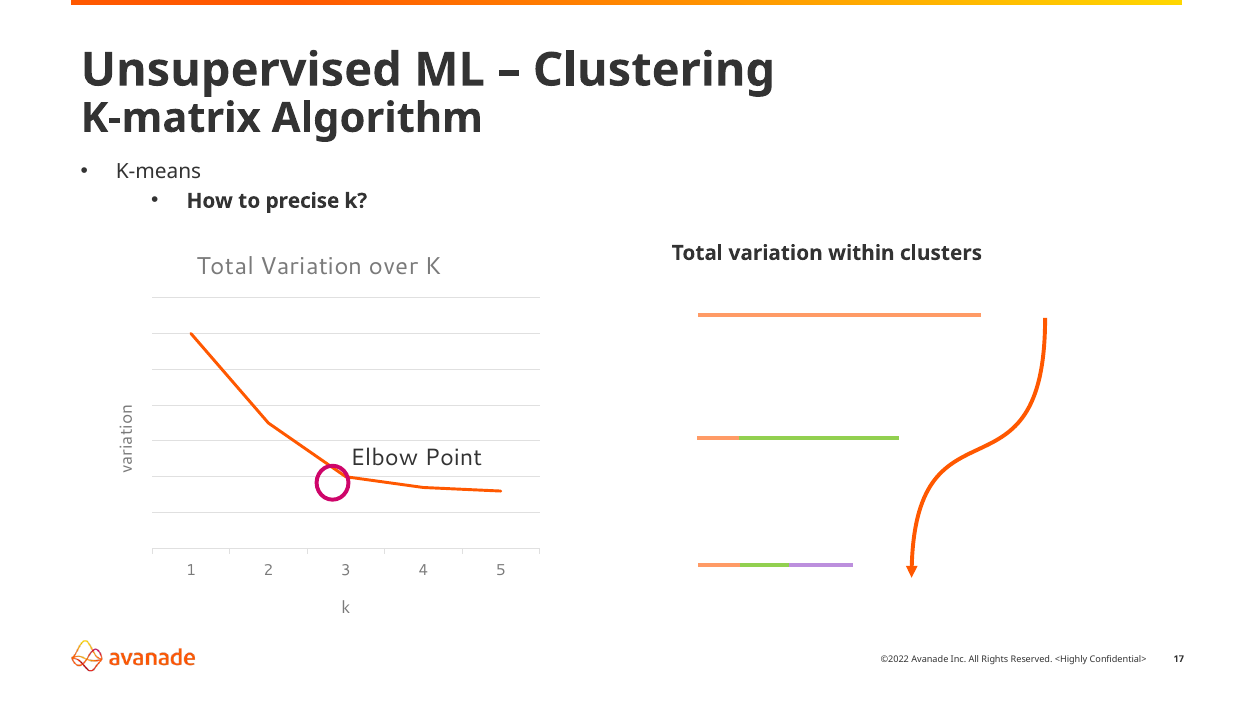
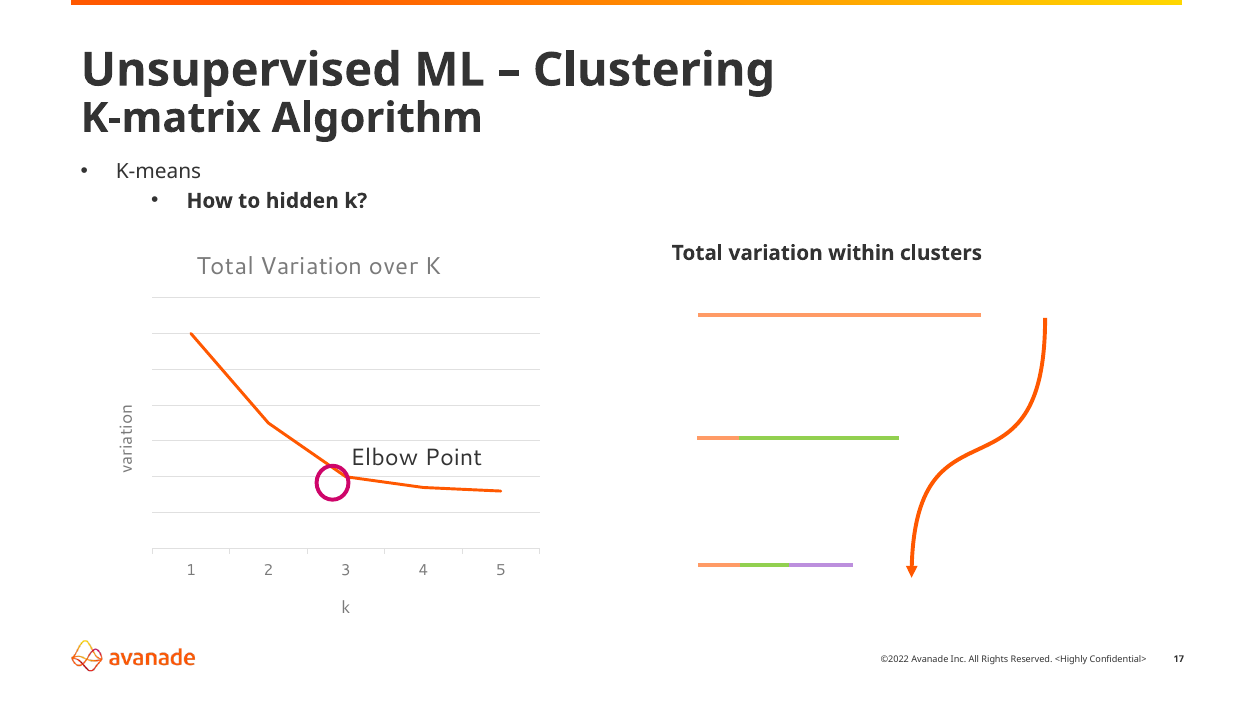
precise: precise -> hidden
